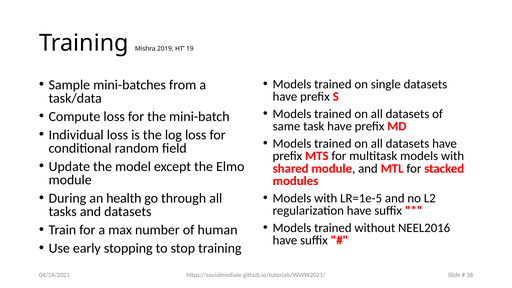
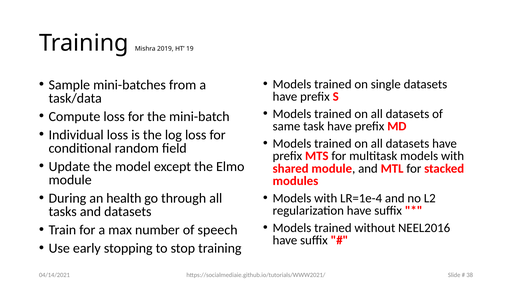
LR=1e-5: LR=1e-5 -> LR=1e-4
human: human -> speech
